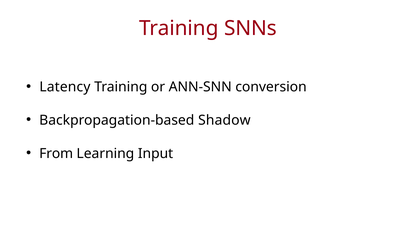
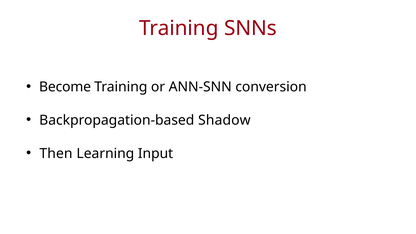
Latency: Latency -> Become
From: From -> Then
